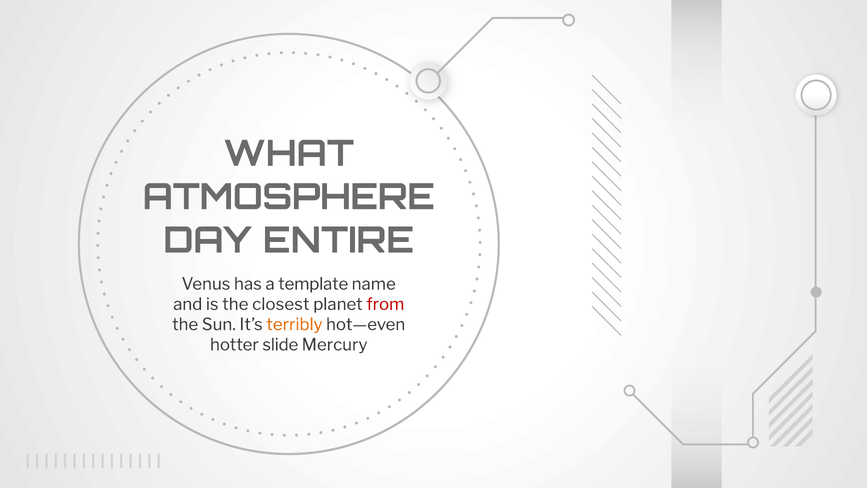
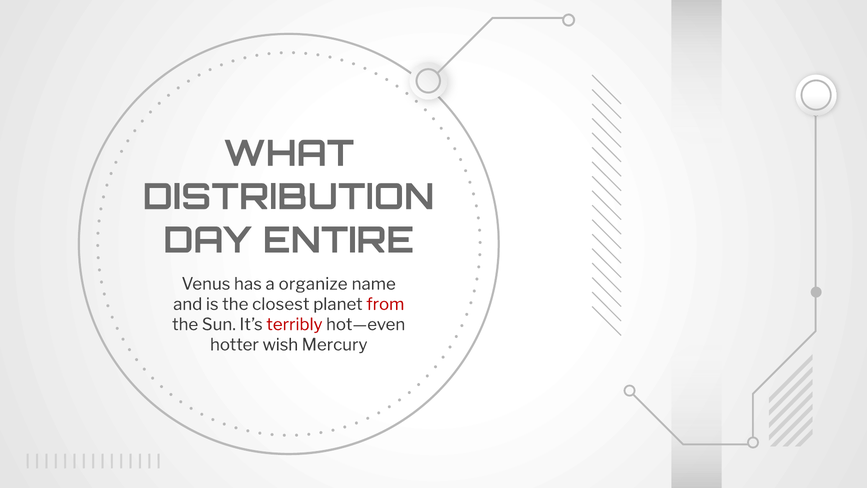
ATMOSPHERE: ATMOSPHERE -> DISTRIBUTION
template: template -> organize
terribly colour: orange -> red
slide: slide -> wish
